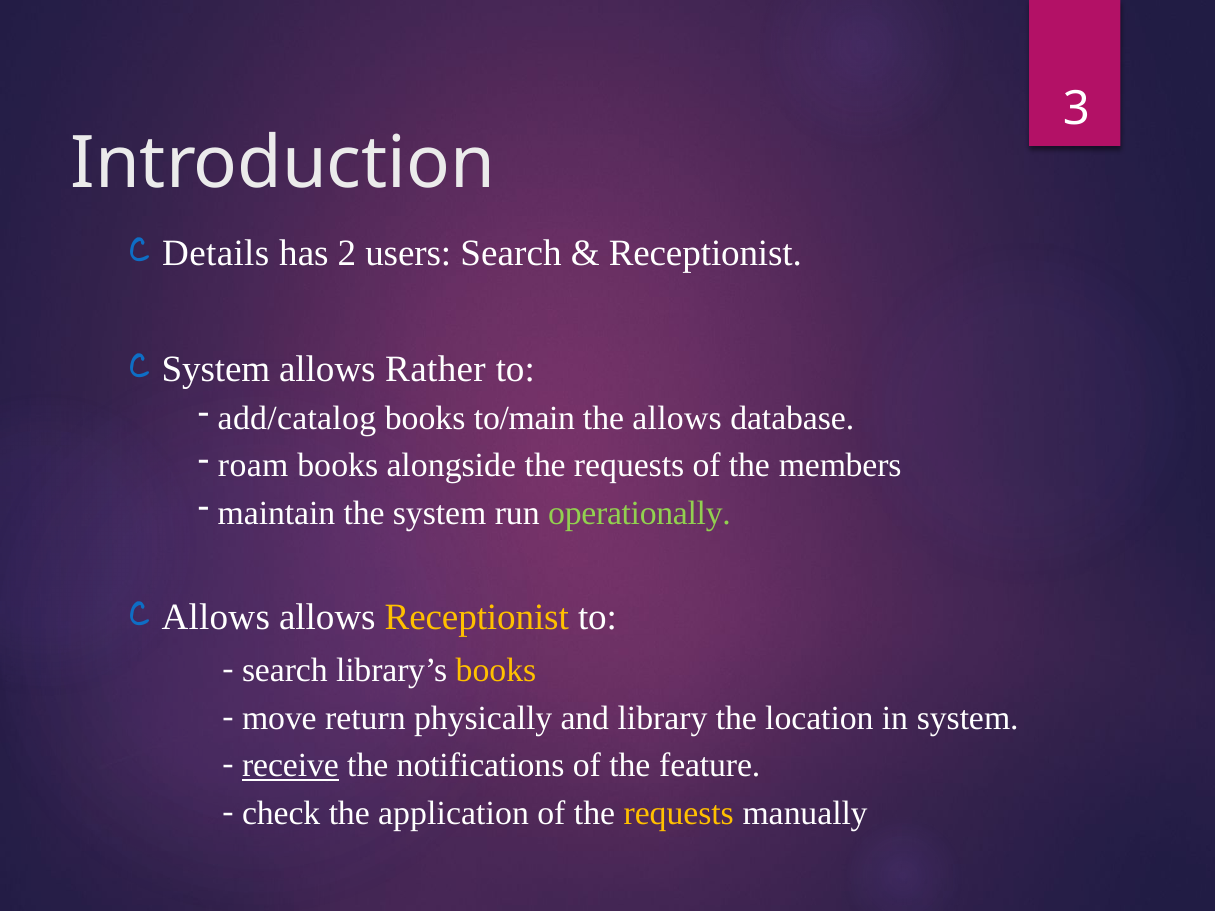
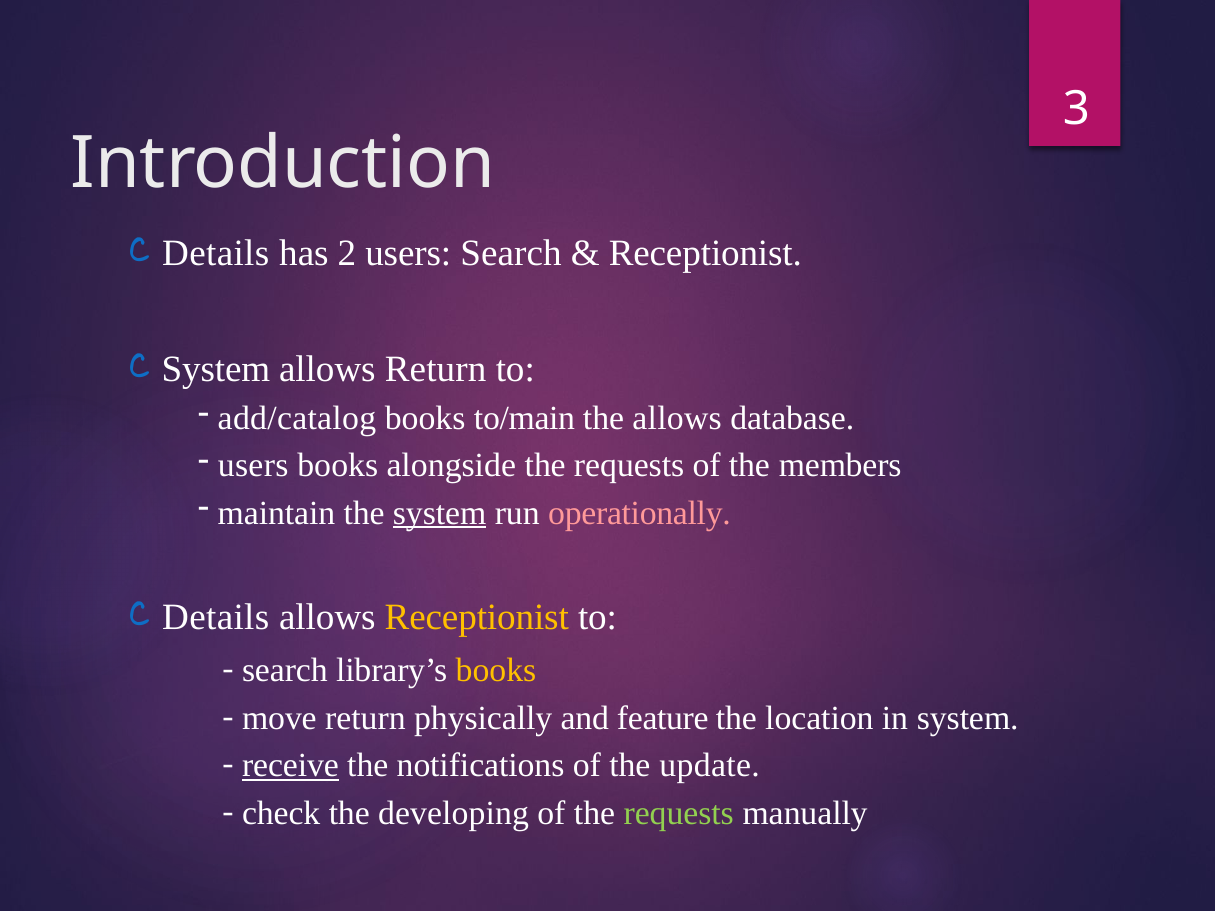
allows Rather: Rather -> Return
roam at (253, 466): roam -> users
system at (440, 513) underline: none -> present
operationally colour: light green -> pink
Allows at (216, 618): Allows -> Details
library: library -> feature
feature: feature -> update
application: application -> developing
requests at (679, 813) colour: yellow -> light green
